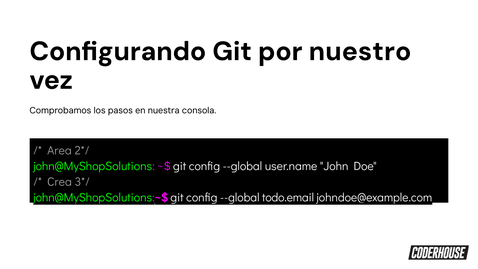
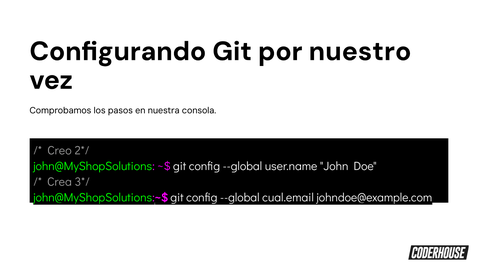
Area: Area -> Creo
todo.email: todo.email -> cual.email
